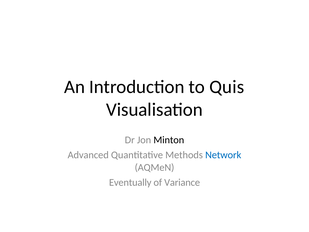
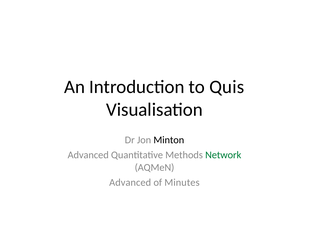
Network colour: blue -> green
Eventually at (130, 182): Eventually -> Advanced
Variance: Variance -> Minutes
